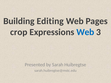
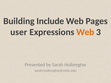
Editing: Editing -> Include
crop: crop -> user
Web at (85, 32) colour: blue -> orange
